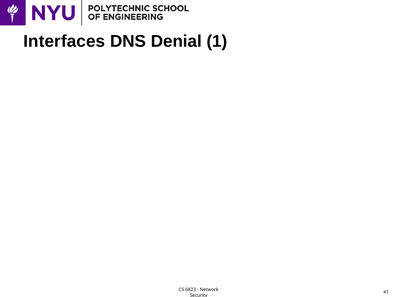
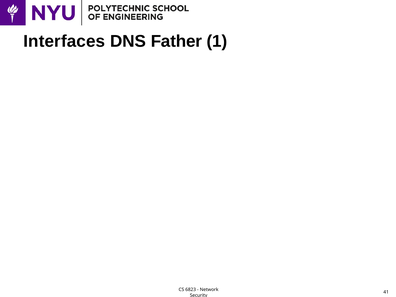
Denial: Denial -> Father
